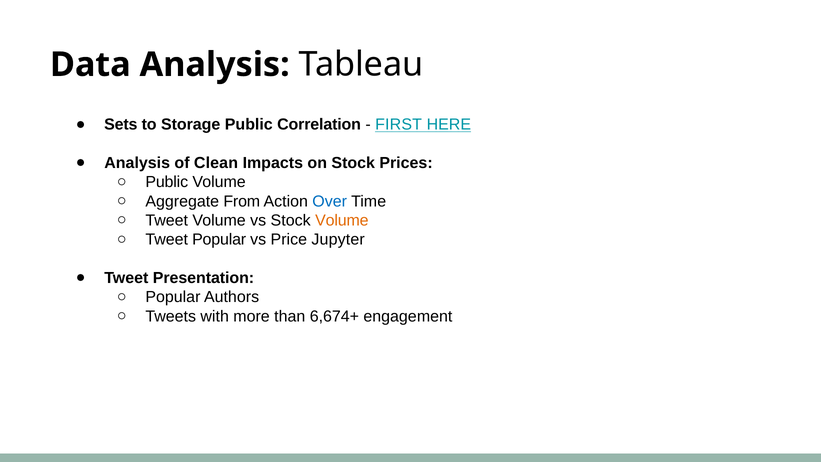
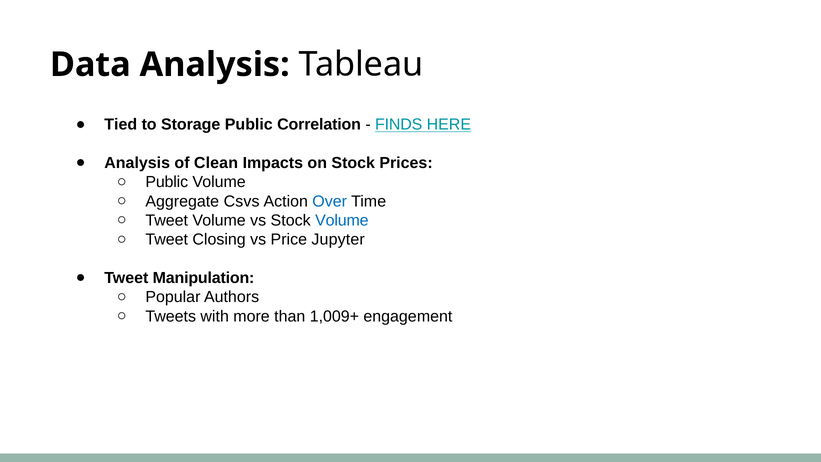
Sets: Sets -> Tied
FIRST: FIRST -> FINDS
From: From -> Csvs
Volume at (342, 220) colour: orange -> blue
Tweet Popular: Popular -> Closing
Presentation: Presentation -> Manipulation
6,674+: 6,674+ -> 1,009+
